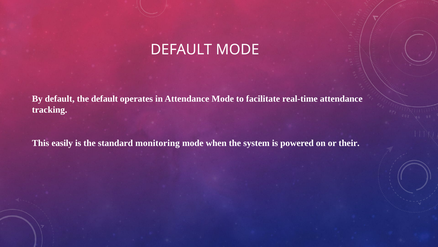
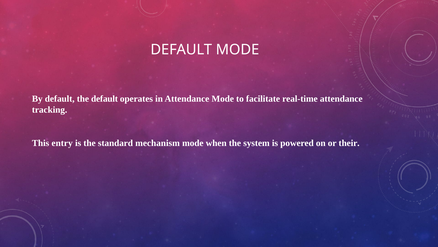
easily: easily -> entry
monitoring: monitoring -> mechanism
